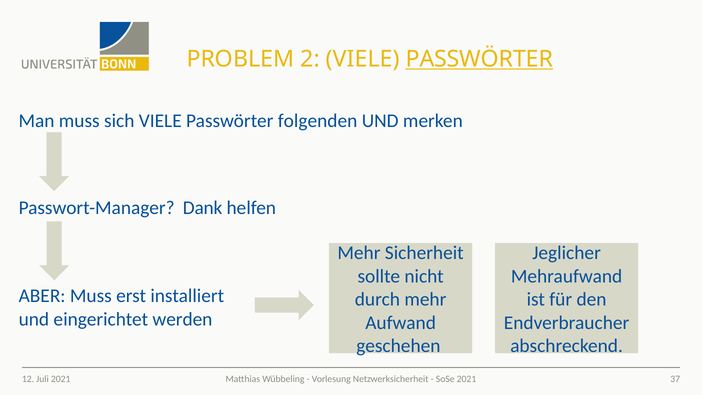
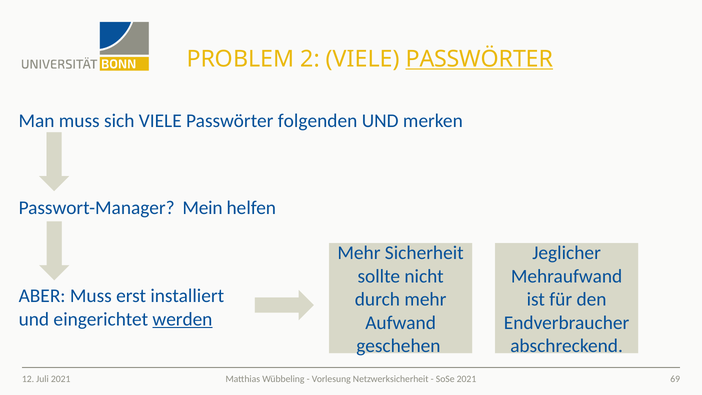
Dank: Dank -> Mein
werden underline: none -> present
37: 37 -> 69
